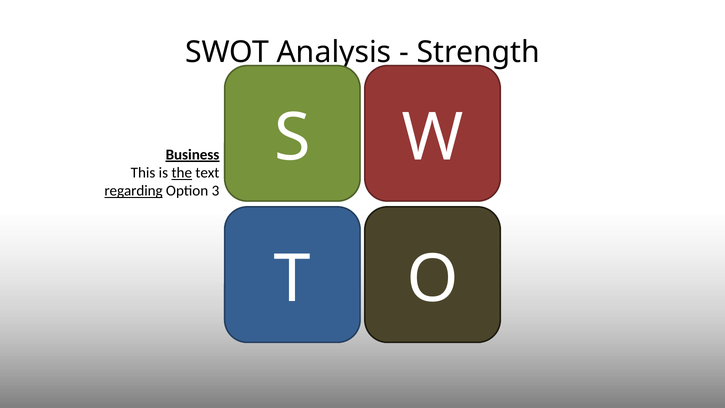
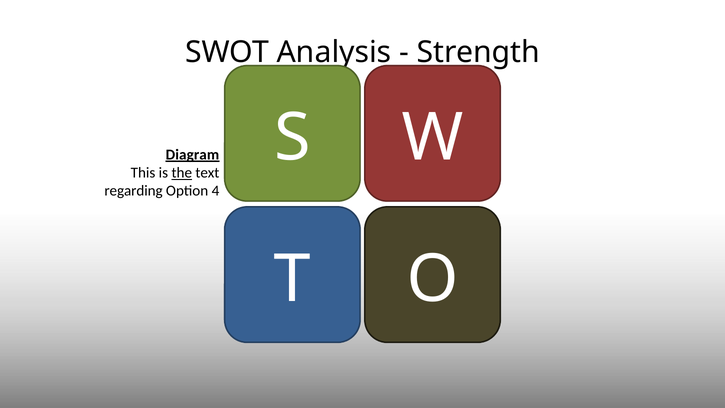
Business: Business -> Diagram
regarding underline: present -> none
3: 3 -> 4
